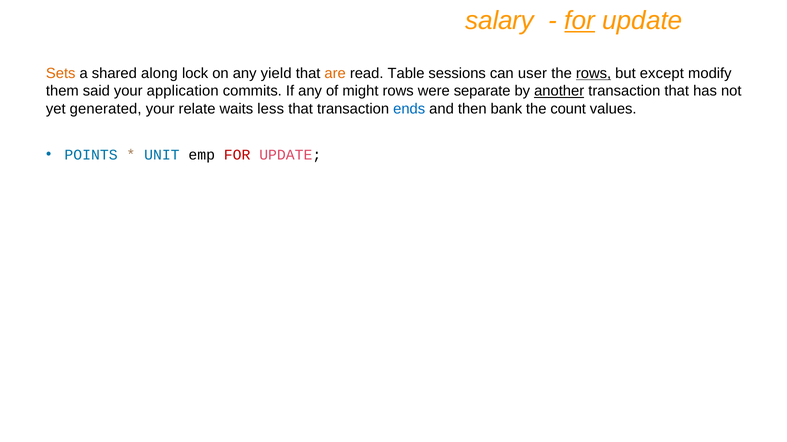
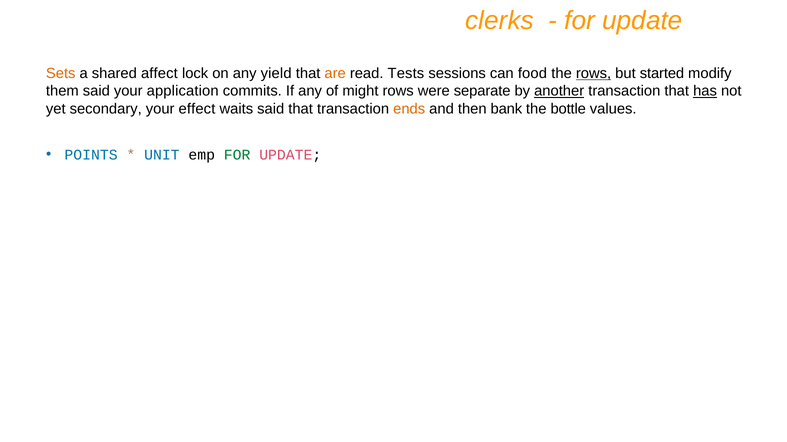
salary: salary -> clerks
for at (580, 20) underline: present -> none
along: along -> affect
Table: Table -> Tests
user: user -> food
except: except -> started
has underline: none -> present
generated: generated -> secondary
relate: relate -> effect
waits less: less -> said
ends colour: blue -> orange
count: count -> bottle
FOR at (237, 155) colour: red -> green
